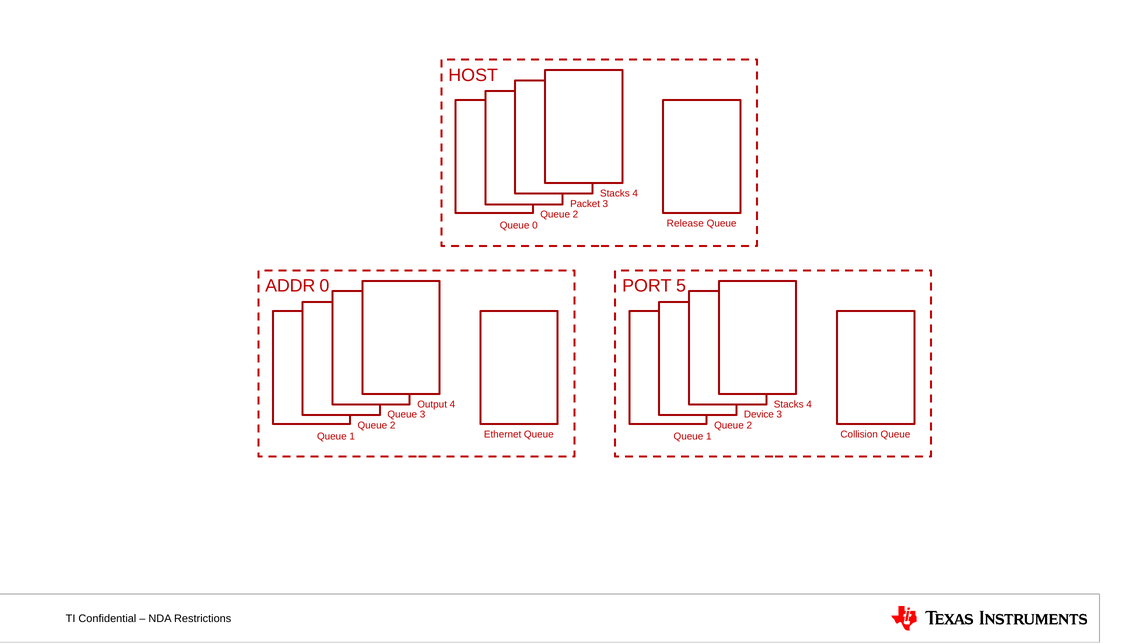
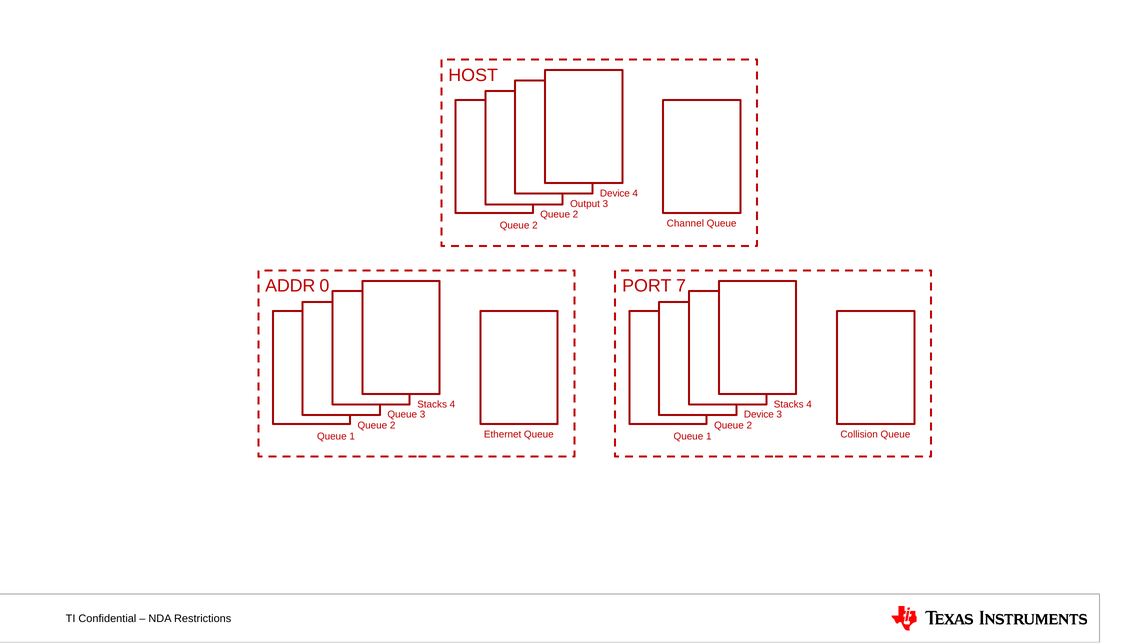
Stacks at (615, 194): Stacks -> Device
Packet: Packet -> Output
Release: Release -> Channel
0 at (535, 226): 0 -> 2
5: 5 -> 7
Output at (432, 405): Output -> Stacks
